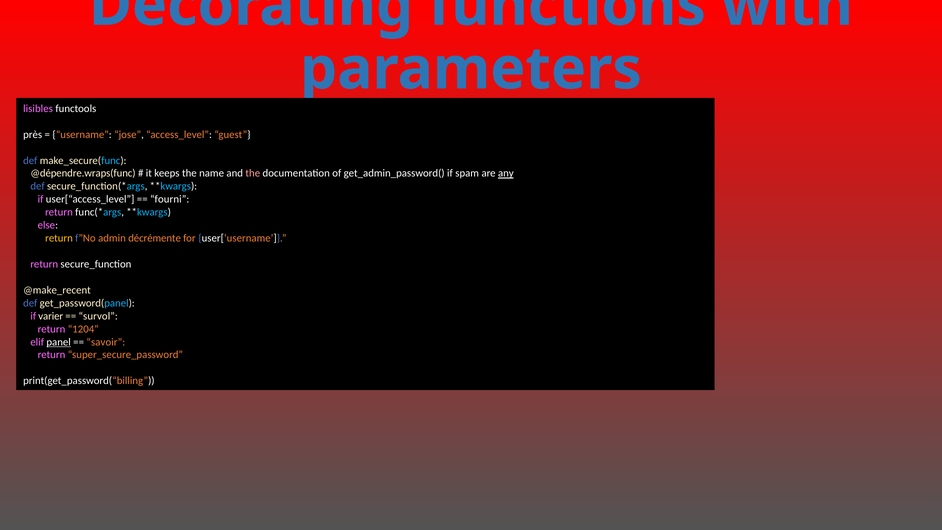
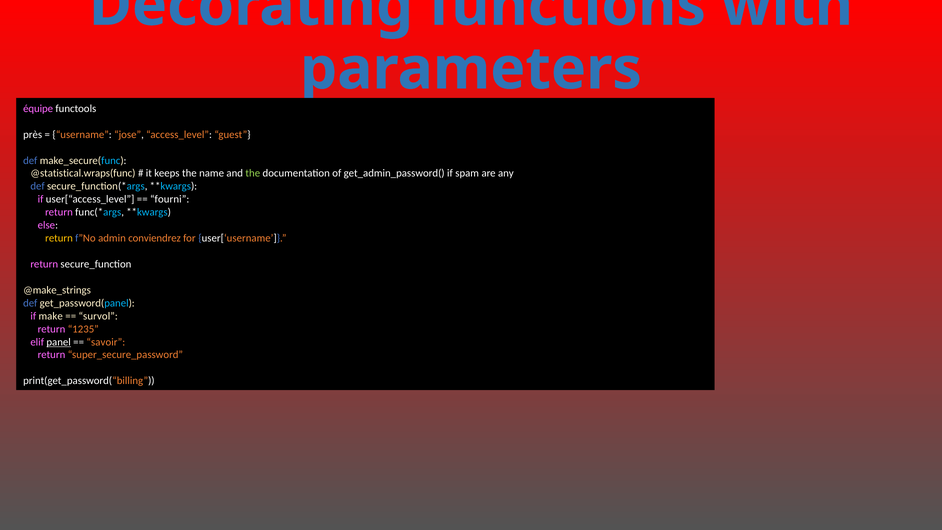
lisibles: lisibles -> équipe
@dépendre.wraps(func: @dépendre.wraps(func -> @statistical.wraps(func
the at (253, 173) colour: pink -> light green
any underline: present -> none
décrémente: décrémente -> conviendrez
@make_recent: @make_recent -> @make_strings
varier: varier -> make
1204: 1204 -> 1235
